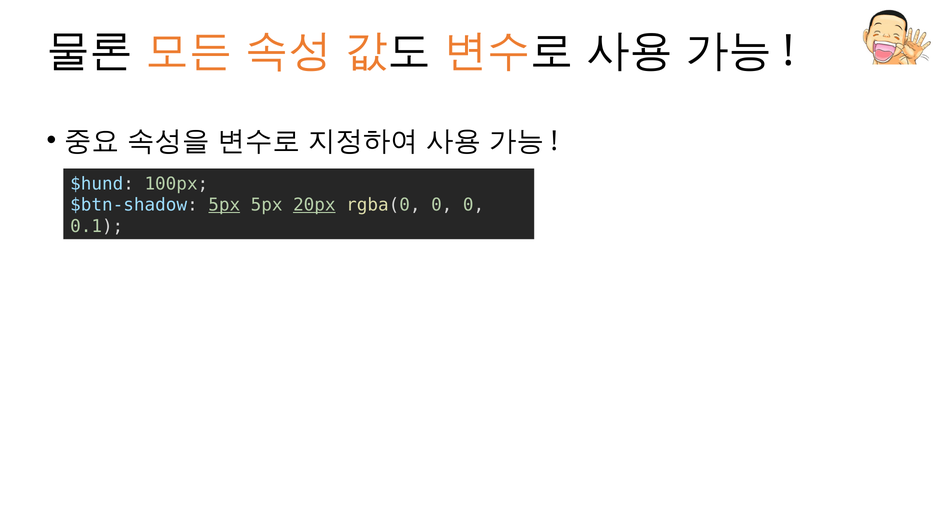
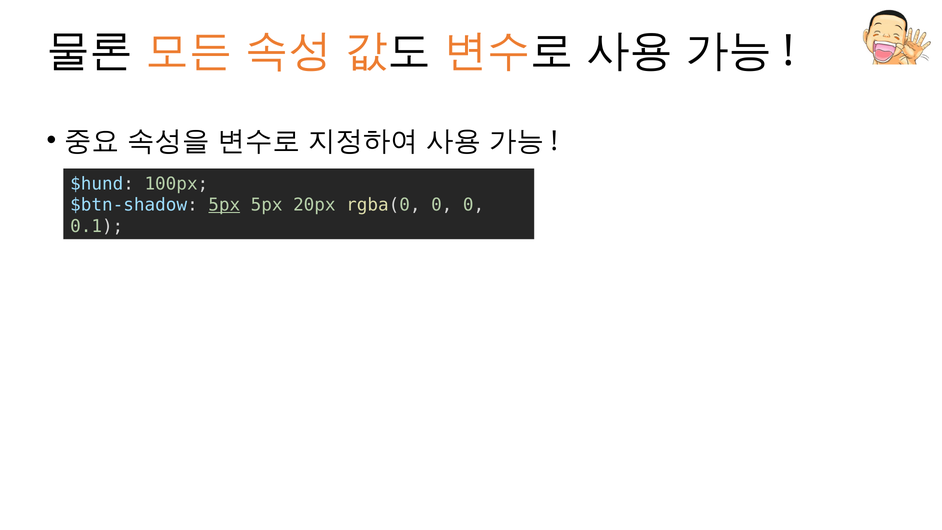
20px underline: present -> none
